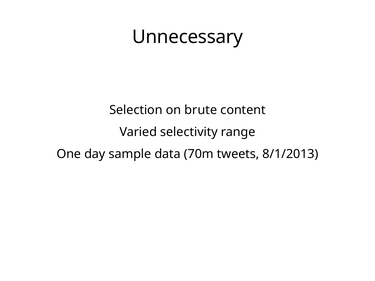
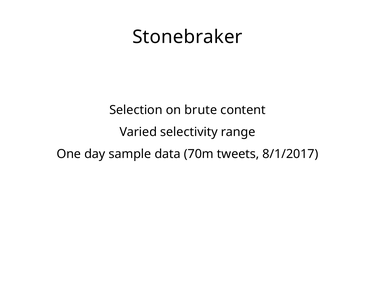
Unnecessary: Unnecessary -> Stonebraker
8/1/2013: 8/1/2013 -> 8/1/2017
